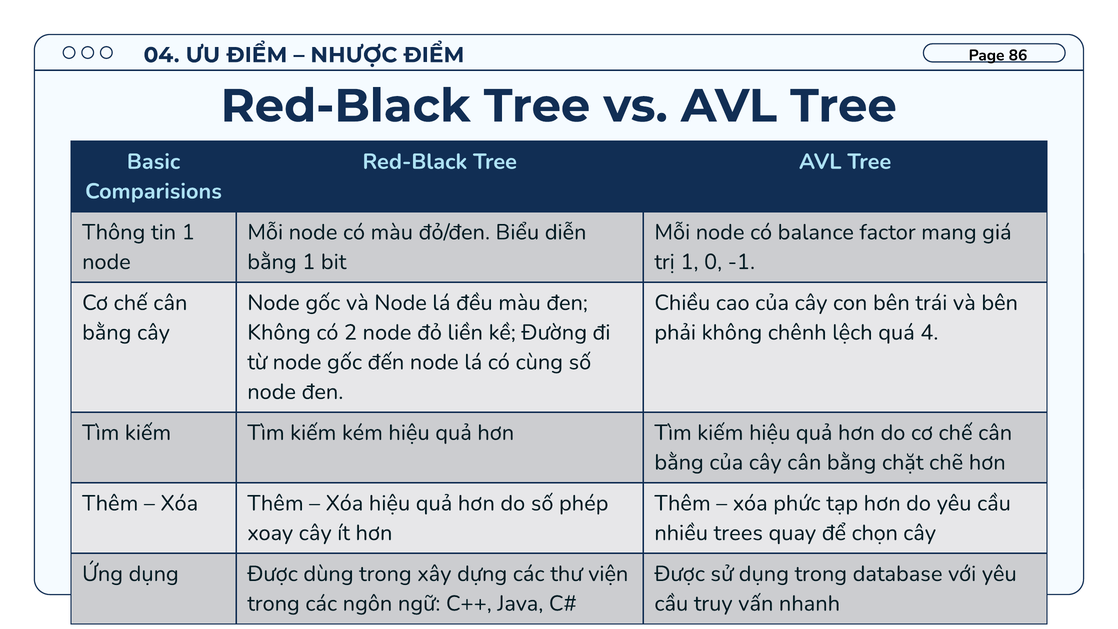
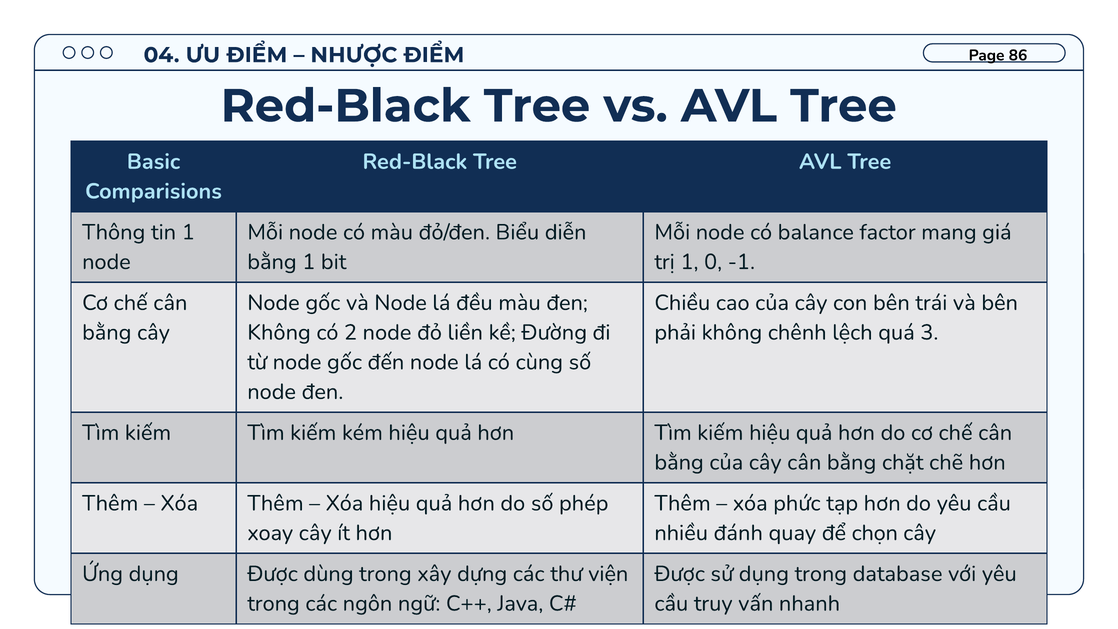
4: 4 -> 3
trees: trees -> đánh
